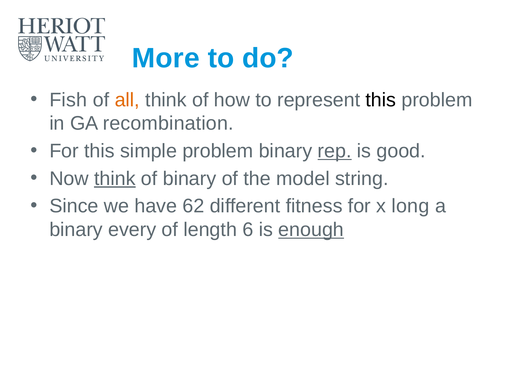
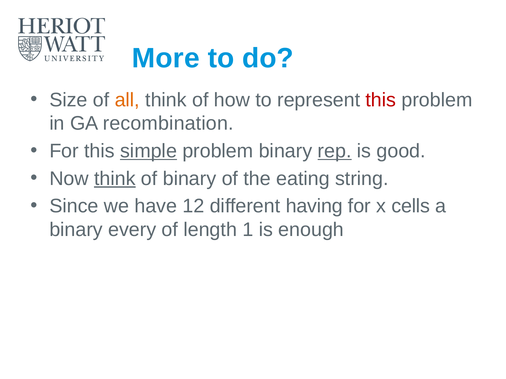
Fish: Fish -> Size
this at (381, 100) colour: black -> red
simple underline: none -> present
model: model -> eating
62: 62 -> 12
fitness: fitness -> having
long: long -> cells
6: 6 -> 1
enough underline: present -> none
